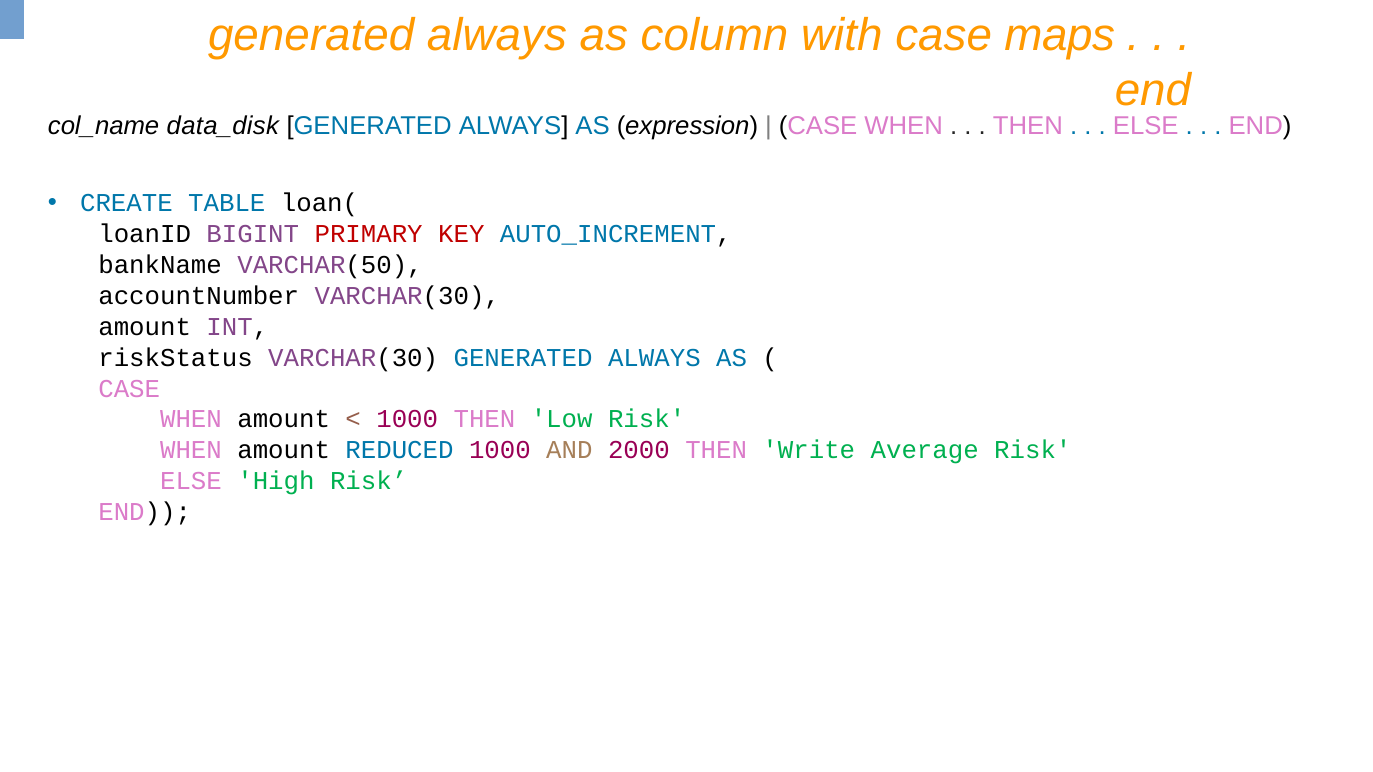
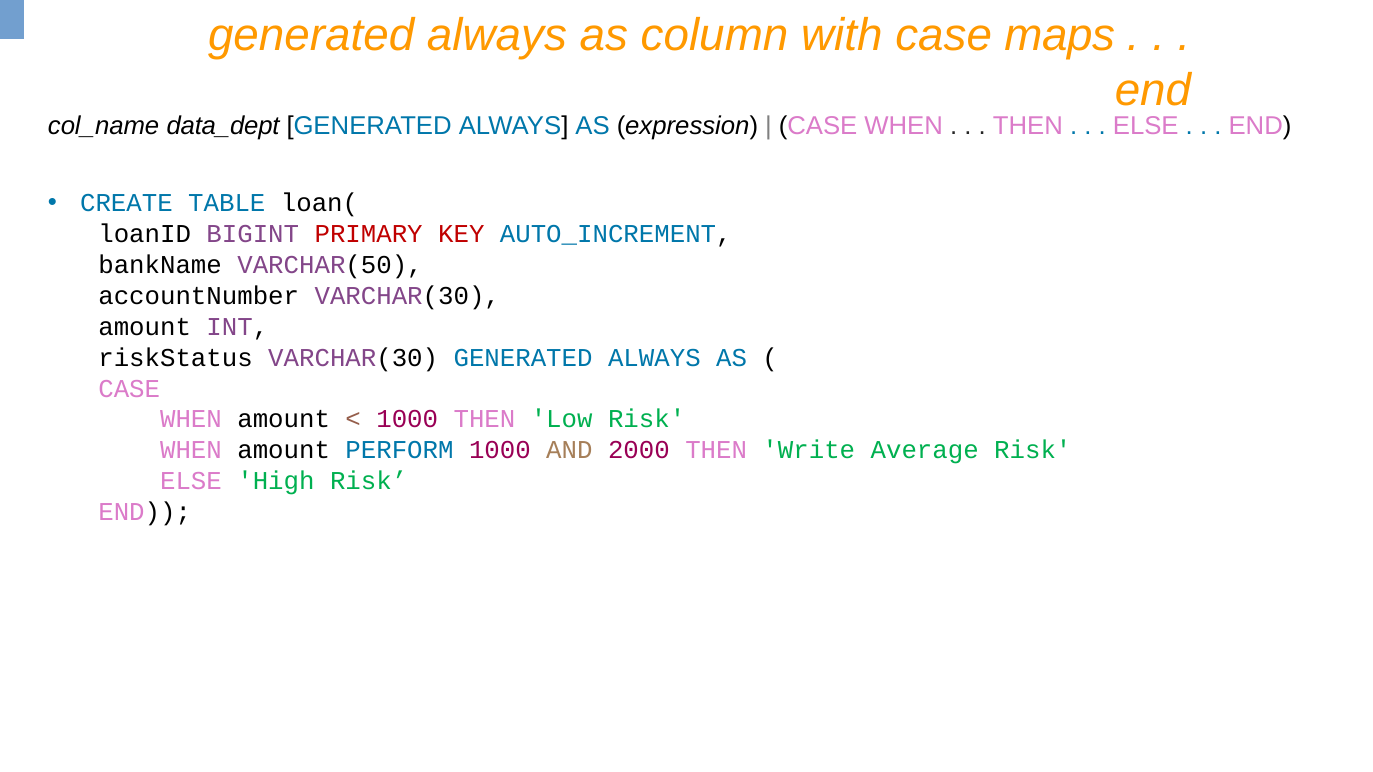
data_disk: data_disk -> data_dept
REDUCED: REDUCED -> PERFORM
